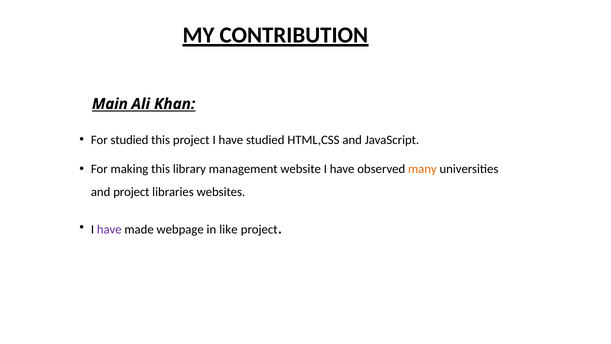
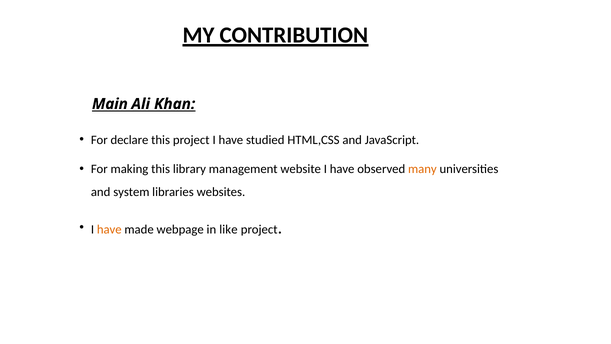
For studied: studied -> declare
and project: project -> system
have at (109, 229) colour: purple -> orange
